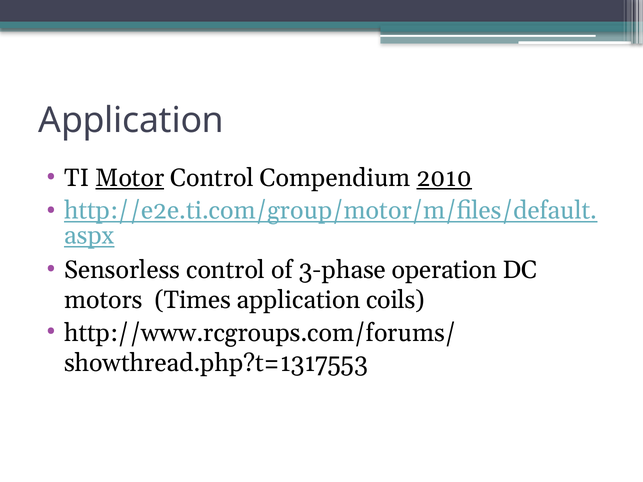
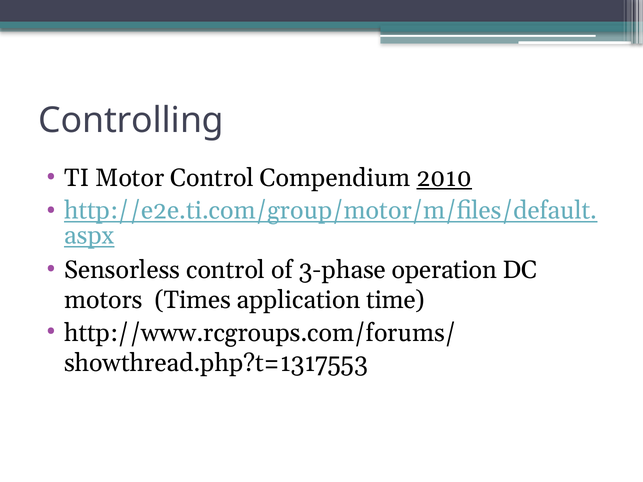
Application at (131, 120): Application -> Controlling
Motor underline: present -> none
coils: coils -> time
